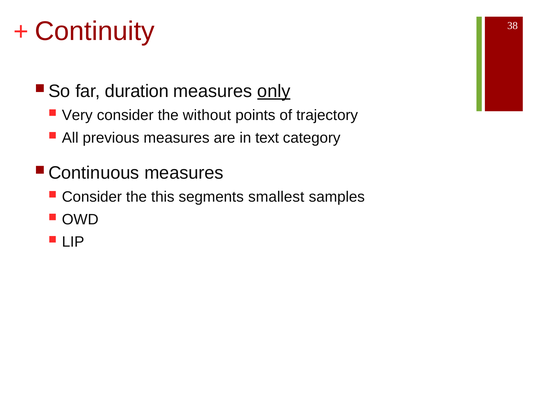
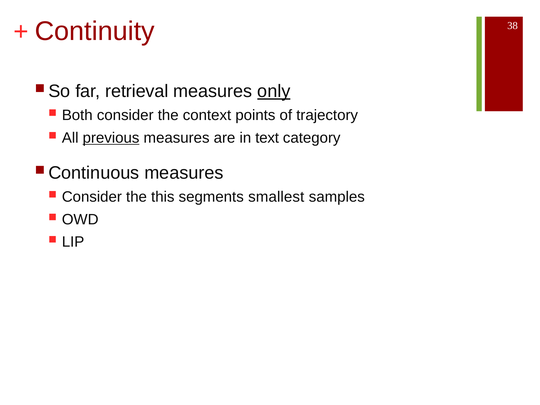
duration: duration -> retrieval
Very: Very -> Both
without: without -> context
previous underline: none -> present
